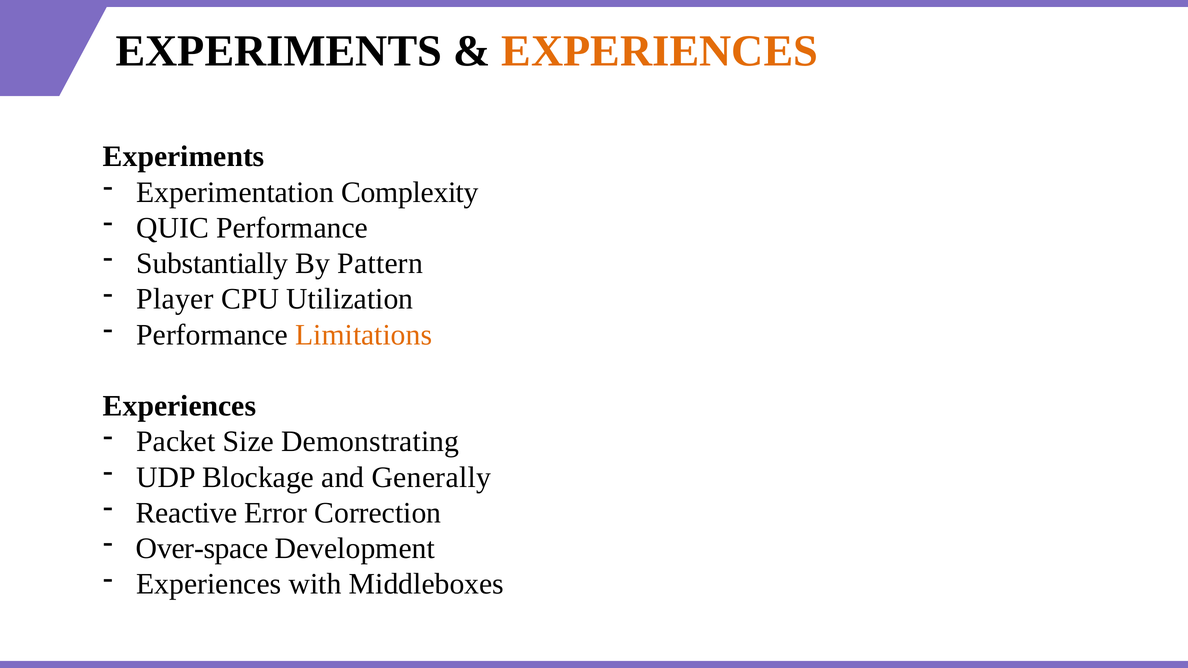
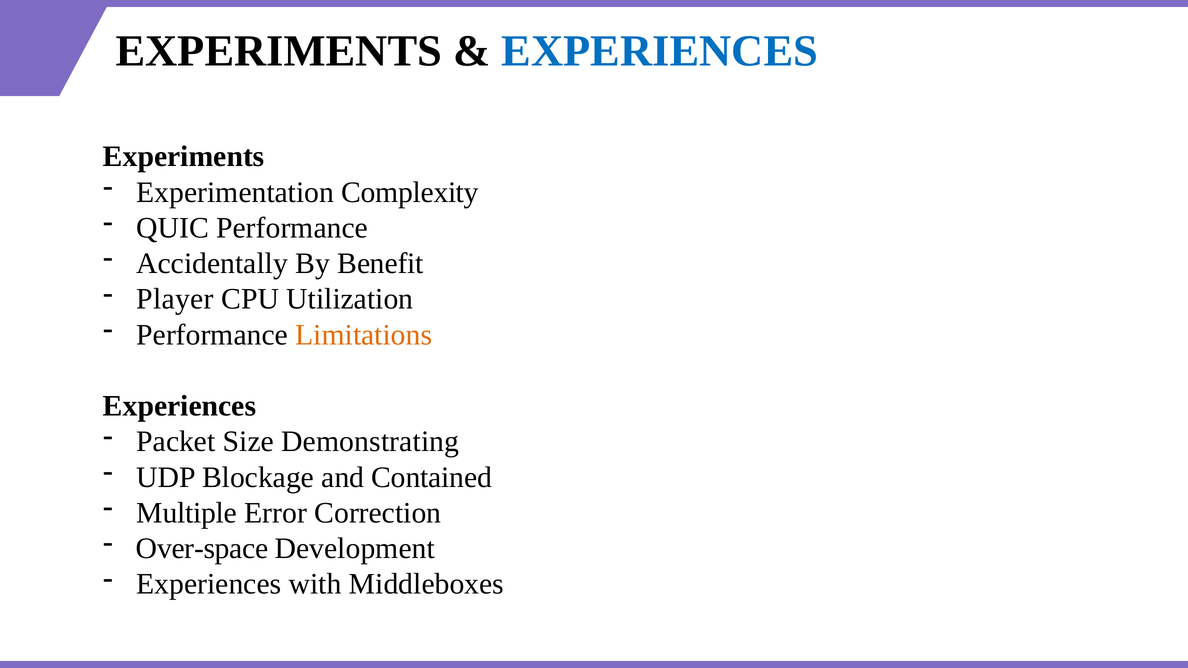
EXPERIENCES at (660, 51) colour: orange -> blue
Substantially: Substantially -> Accidentally
Pattern: Pattern -> Benefit
Generally: Generally -> Contained
Reactive: Reactive -> Multiple
